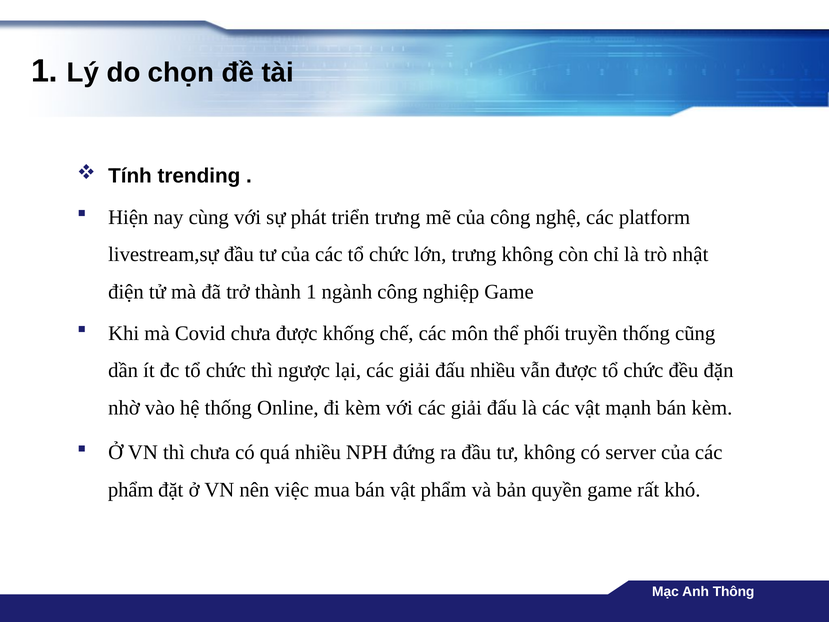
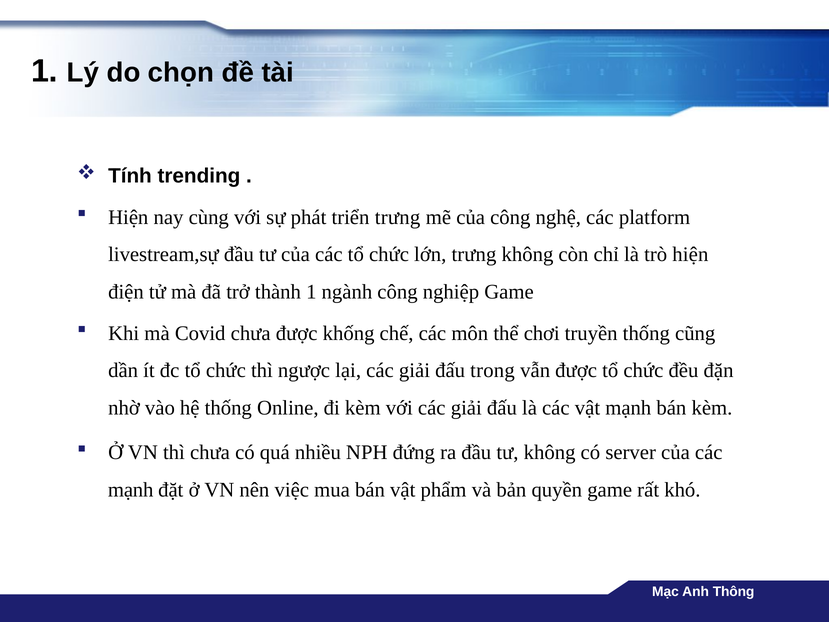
trò nhật: nhật -> hiện
phối: phối -> chơi
đấu nhiều: nhiều -> trong
phẩm at (131, 490): phẩm -> mạnh
